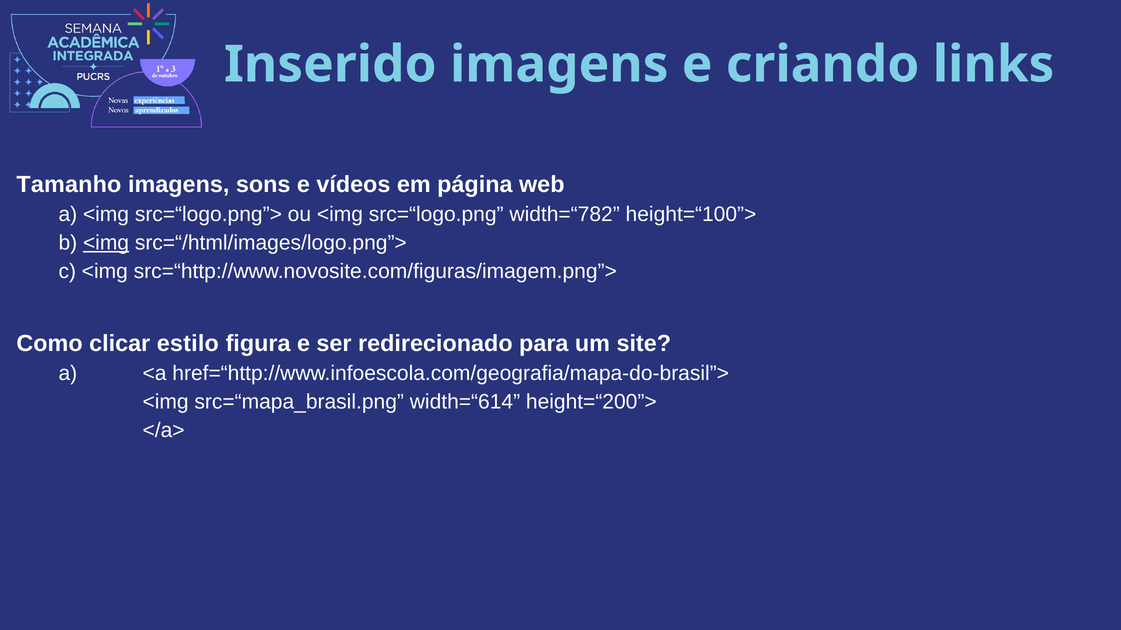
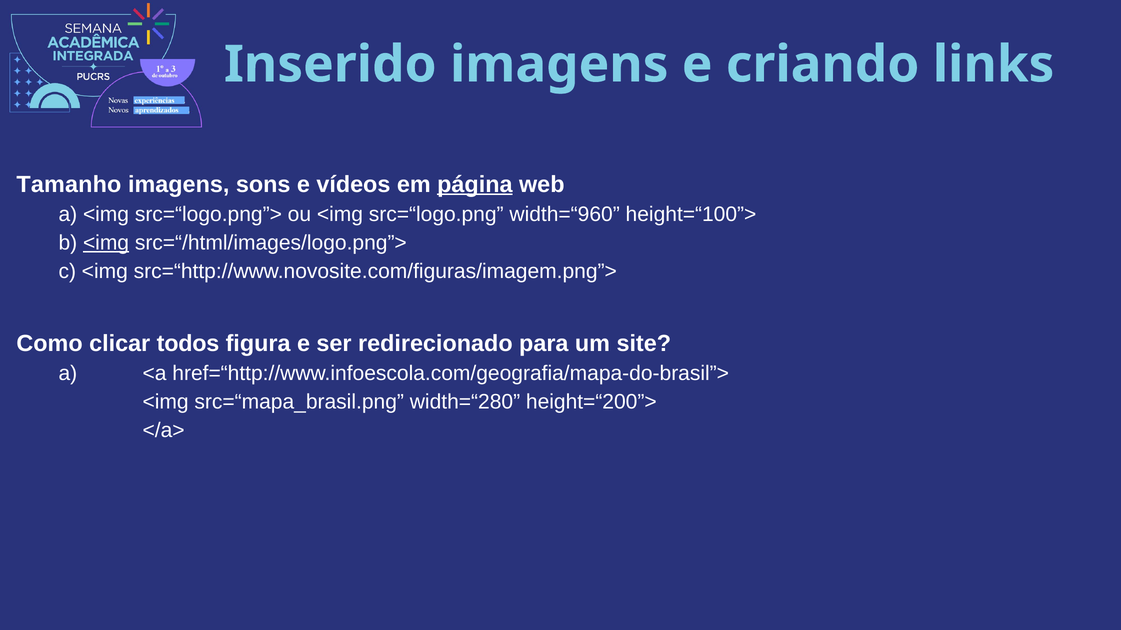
página underline: none -> present
width=“782: width=“782 -> width=“960
estilo: estilo -> todos
width=“614: width=“614 -> width=“280
